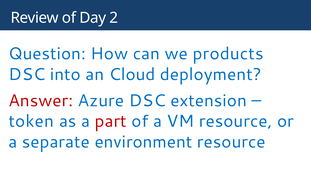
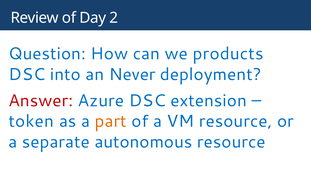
Cloud: Cloud -> Never
part colour: red -> orange
environment: environment -> autonomous
